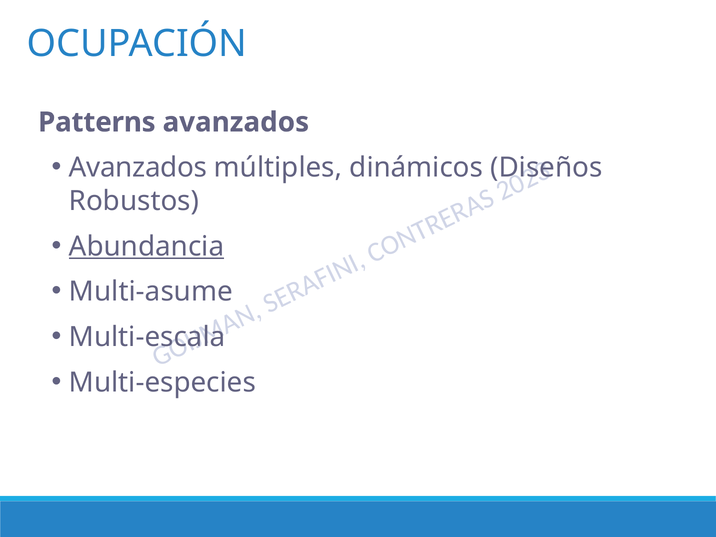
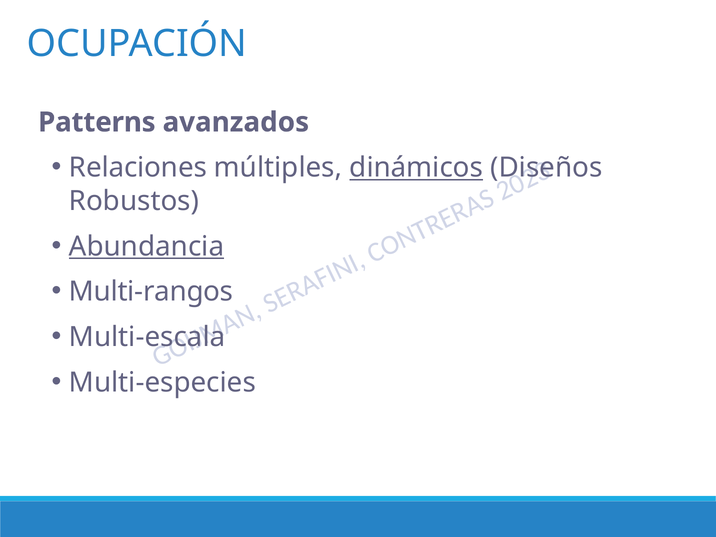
Avanzados at (138, 168): Avanzados -> Relaciones
dinámicos underline: none -> present
Multi-asume: Multi-asume -> Multi-rangos
